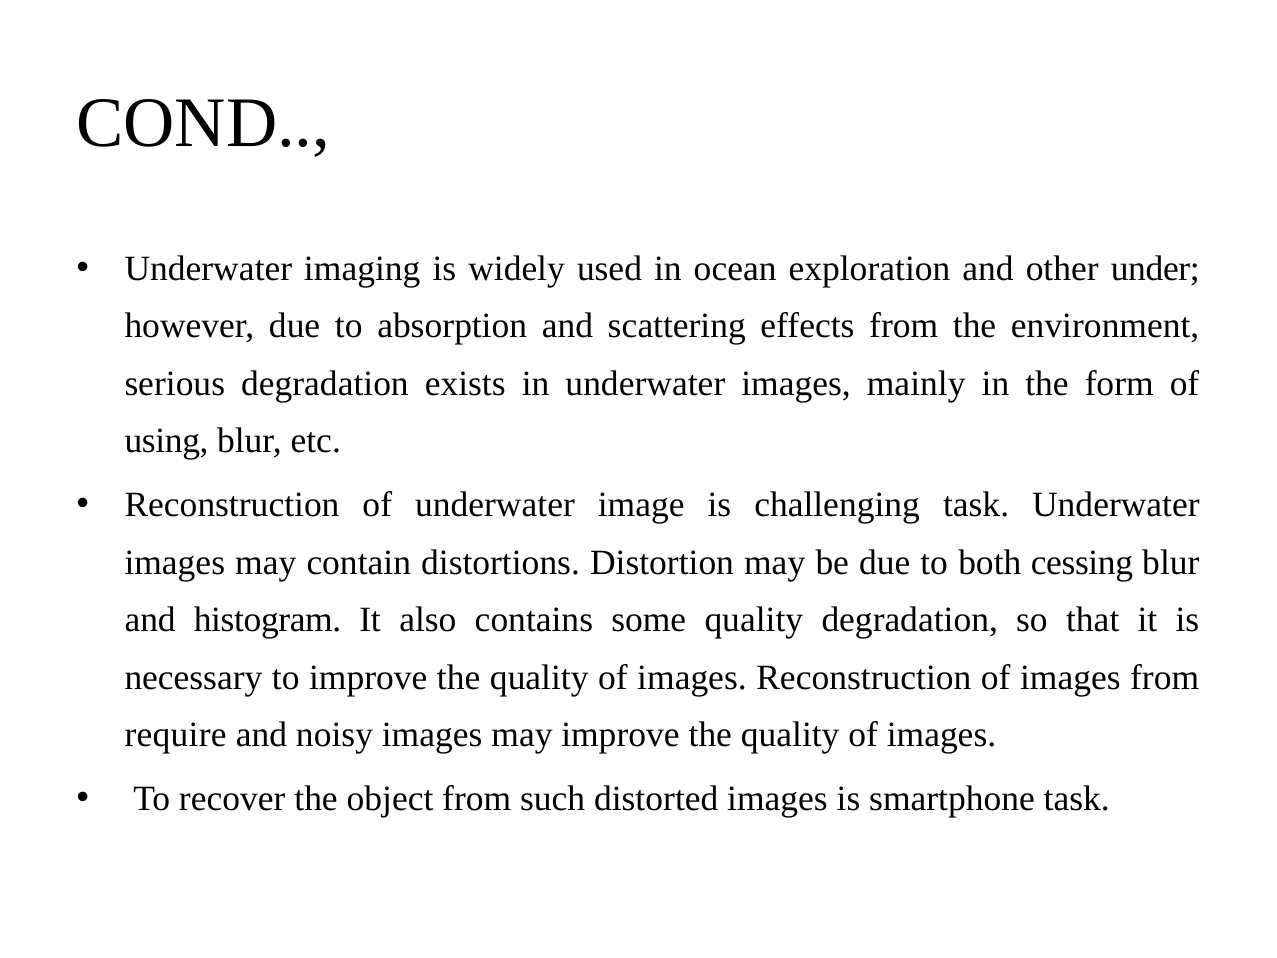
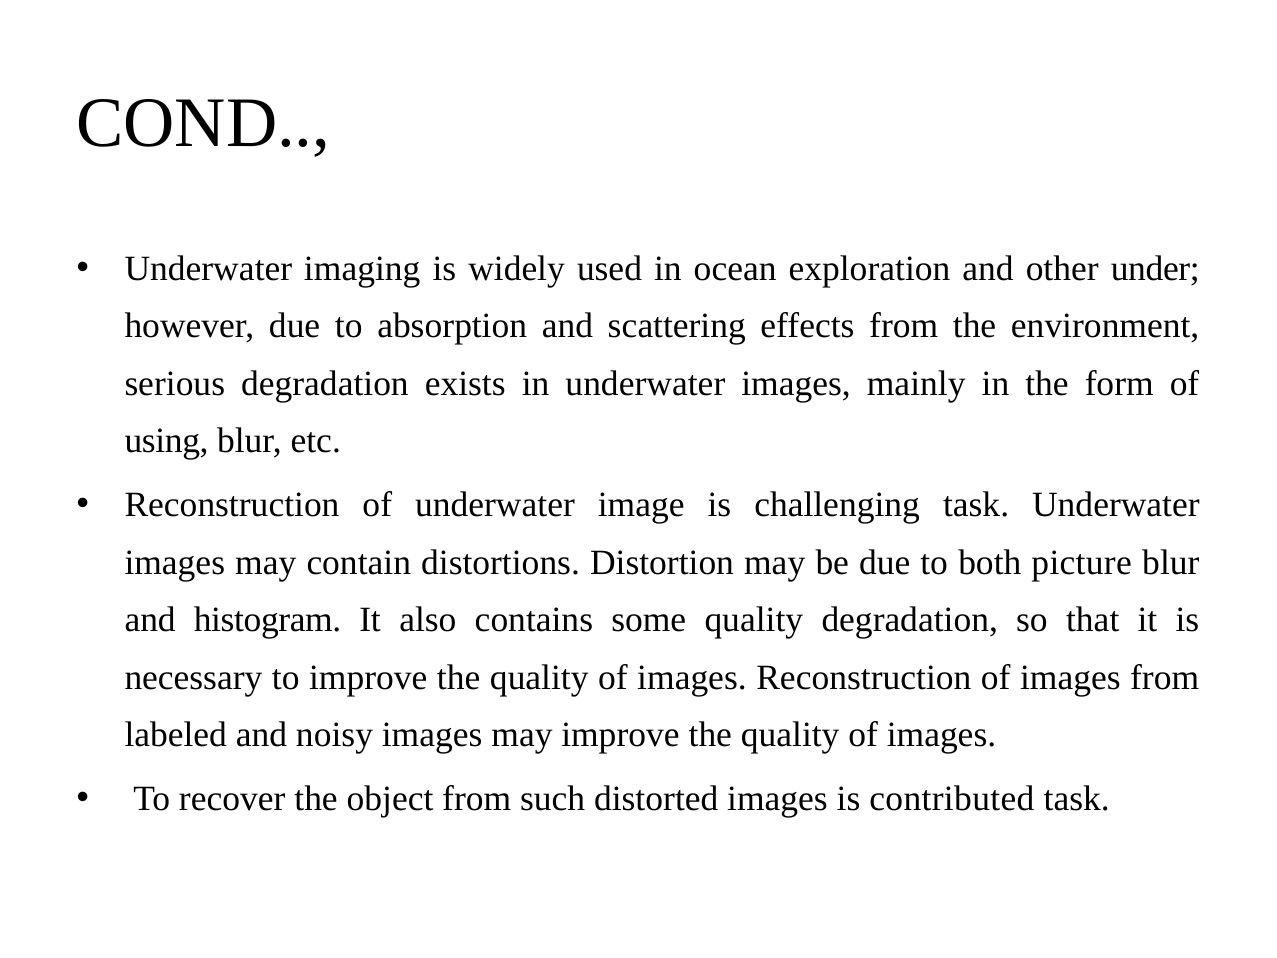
cessing: cessing -> picture
require: require -> labeled
smartphone: smartphone -> contributed
